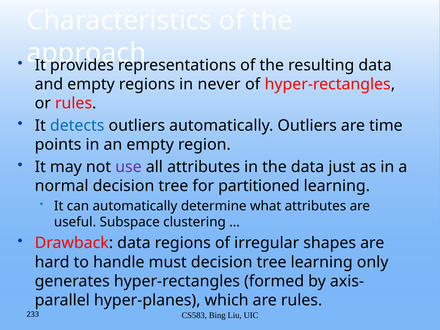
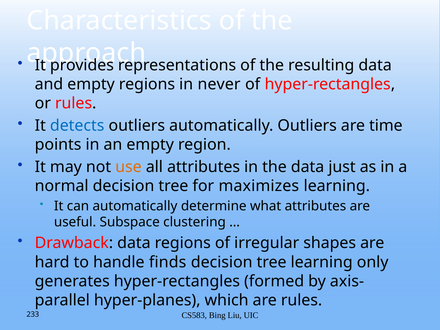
use colour: purple -> orange
partitioned: partitioned -> maximizes
must: must -> finds
